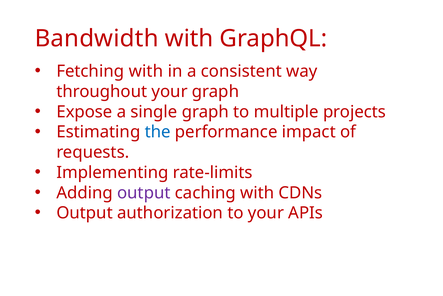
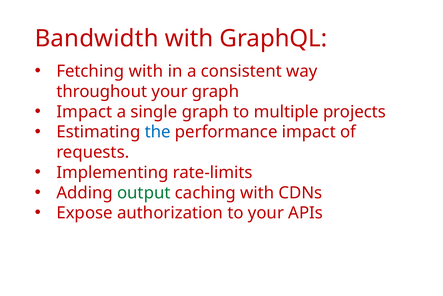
Expose at (84, 112): Expose -> Impact
output at (144, 192) colour: purple -> green
Output at (85, 213): Output -> Expose
